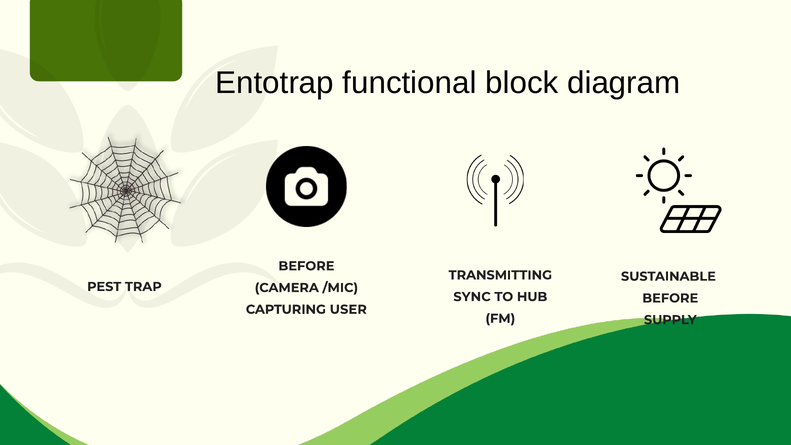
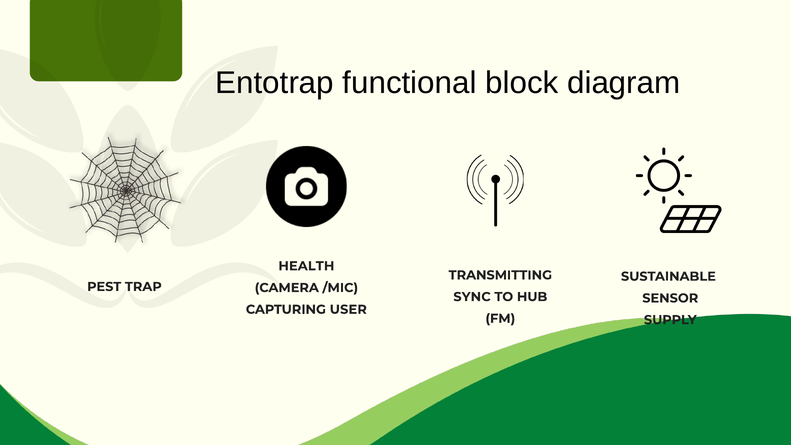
BEFORE at (306, 266): BEFORE -> HEALTH
BEFORE at (670, 298): BEFORE -> SENSOR
